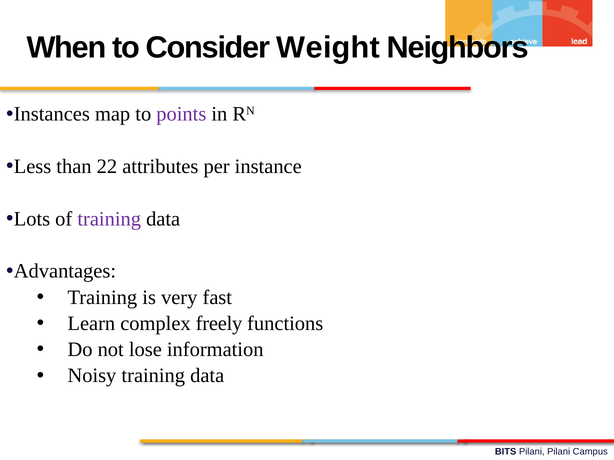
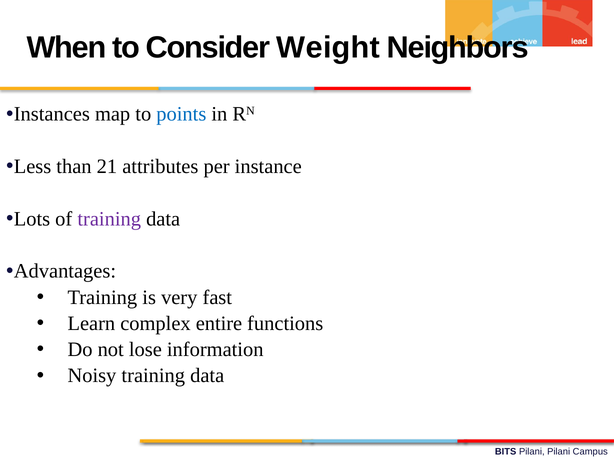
points colour: purple -> blue
22: 22 -> 21
freely: freely -> entire
